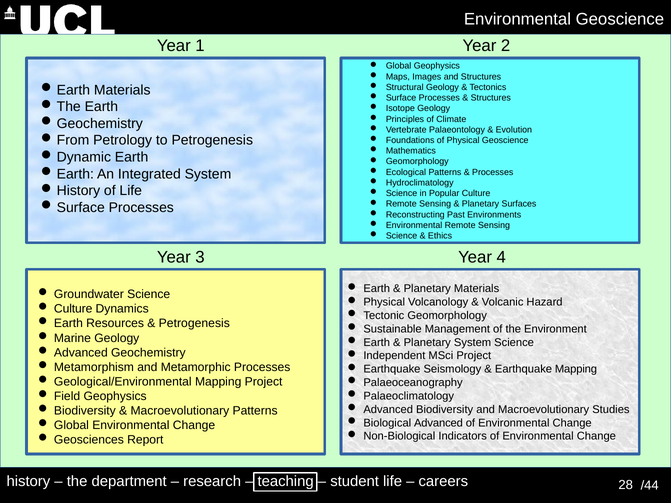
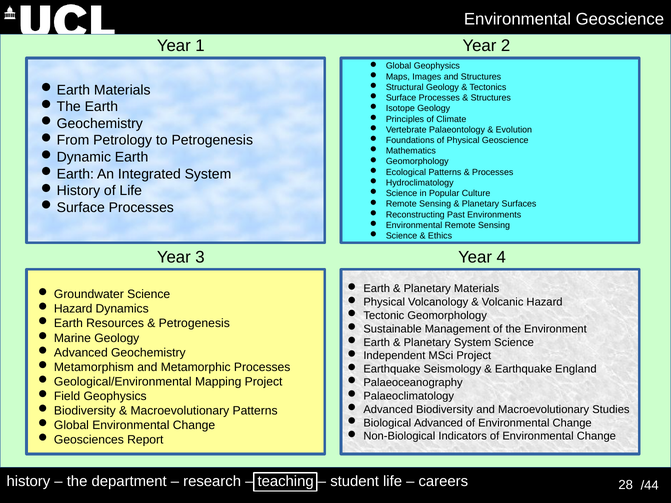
Culture at (73, 309): Culture -> Hazard
Earthquake Mapping: Mapping -> England
